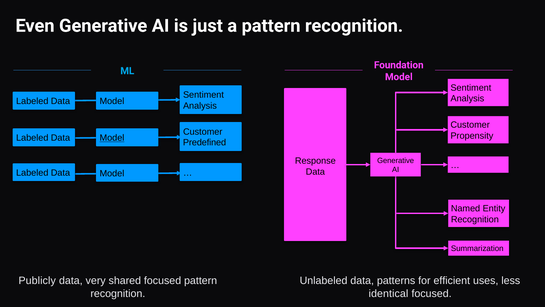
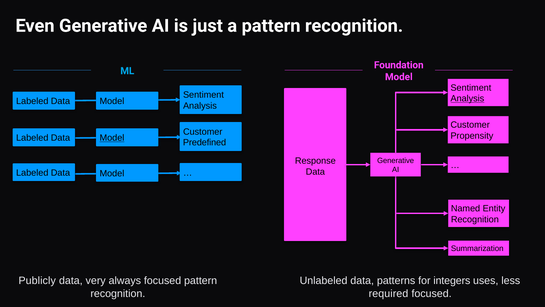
Analysis at (467, 98) underline: none -> present
shared: shared -> always
efficient: efficient -> integers
identical: identical -> required
